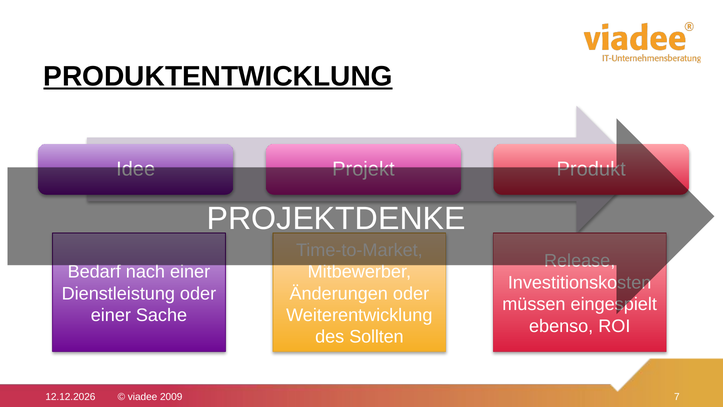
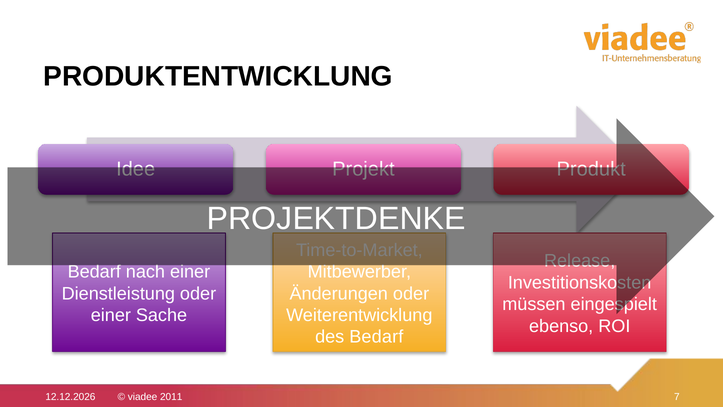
PRODUKTENTWICKLUNG underline: present -> none
des Sollten: Sollten -> Bedarf
2009: 2009 -> 2011
